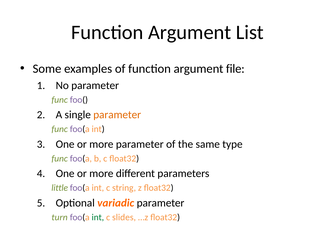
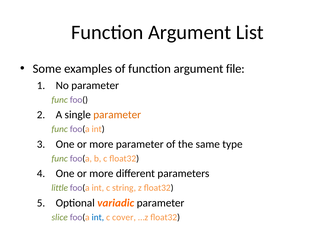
turn: turn -> slice
int at (98, 218) colour: green -> blue
slides: slides -> cover
